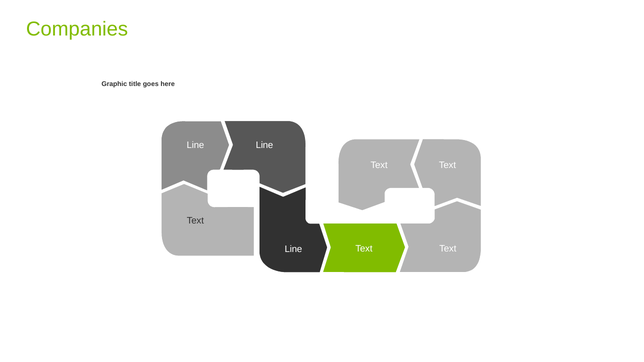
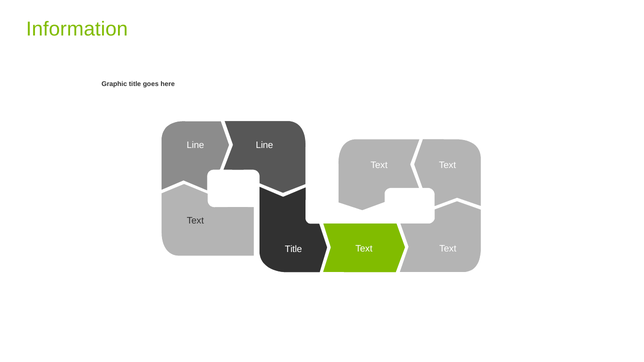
Companies: Companies -> Information
Line at (293, 249): Line -> Title
